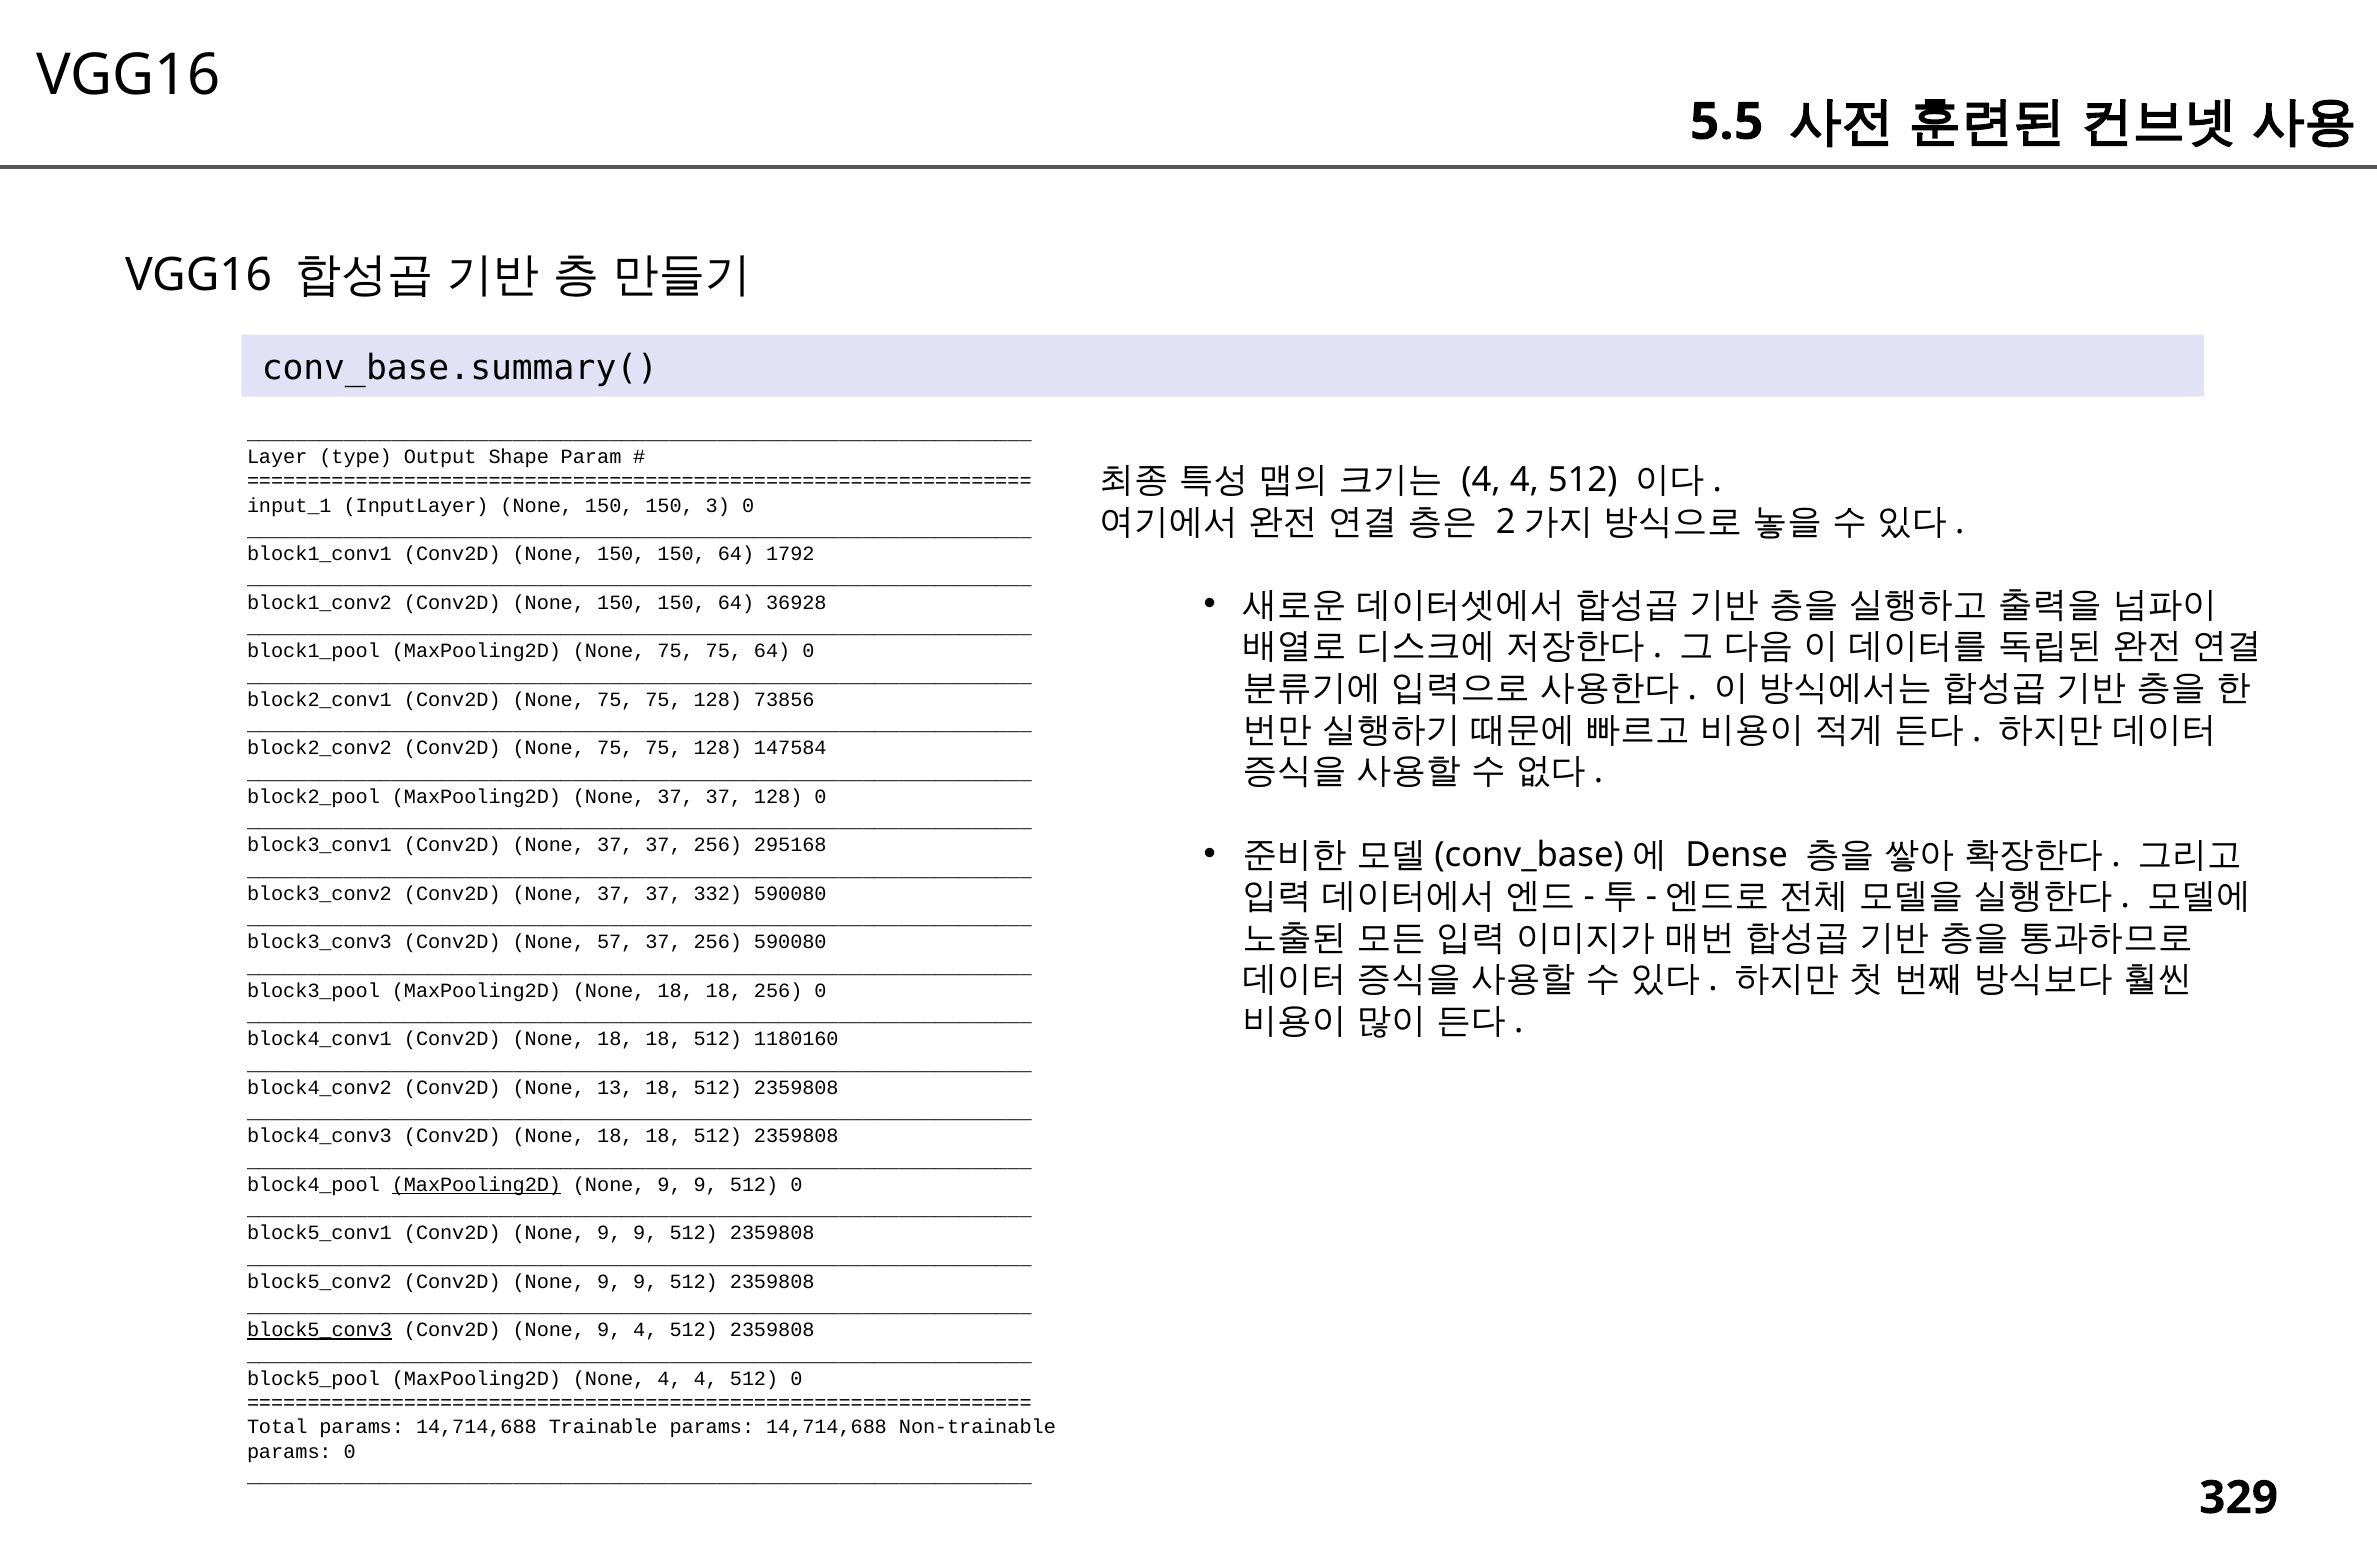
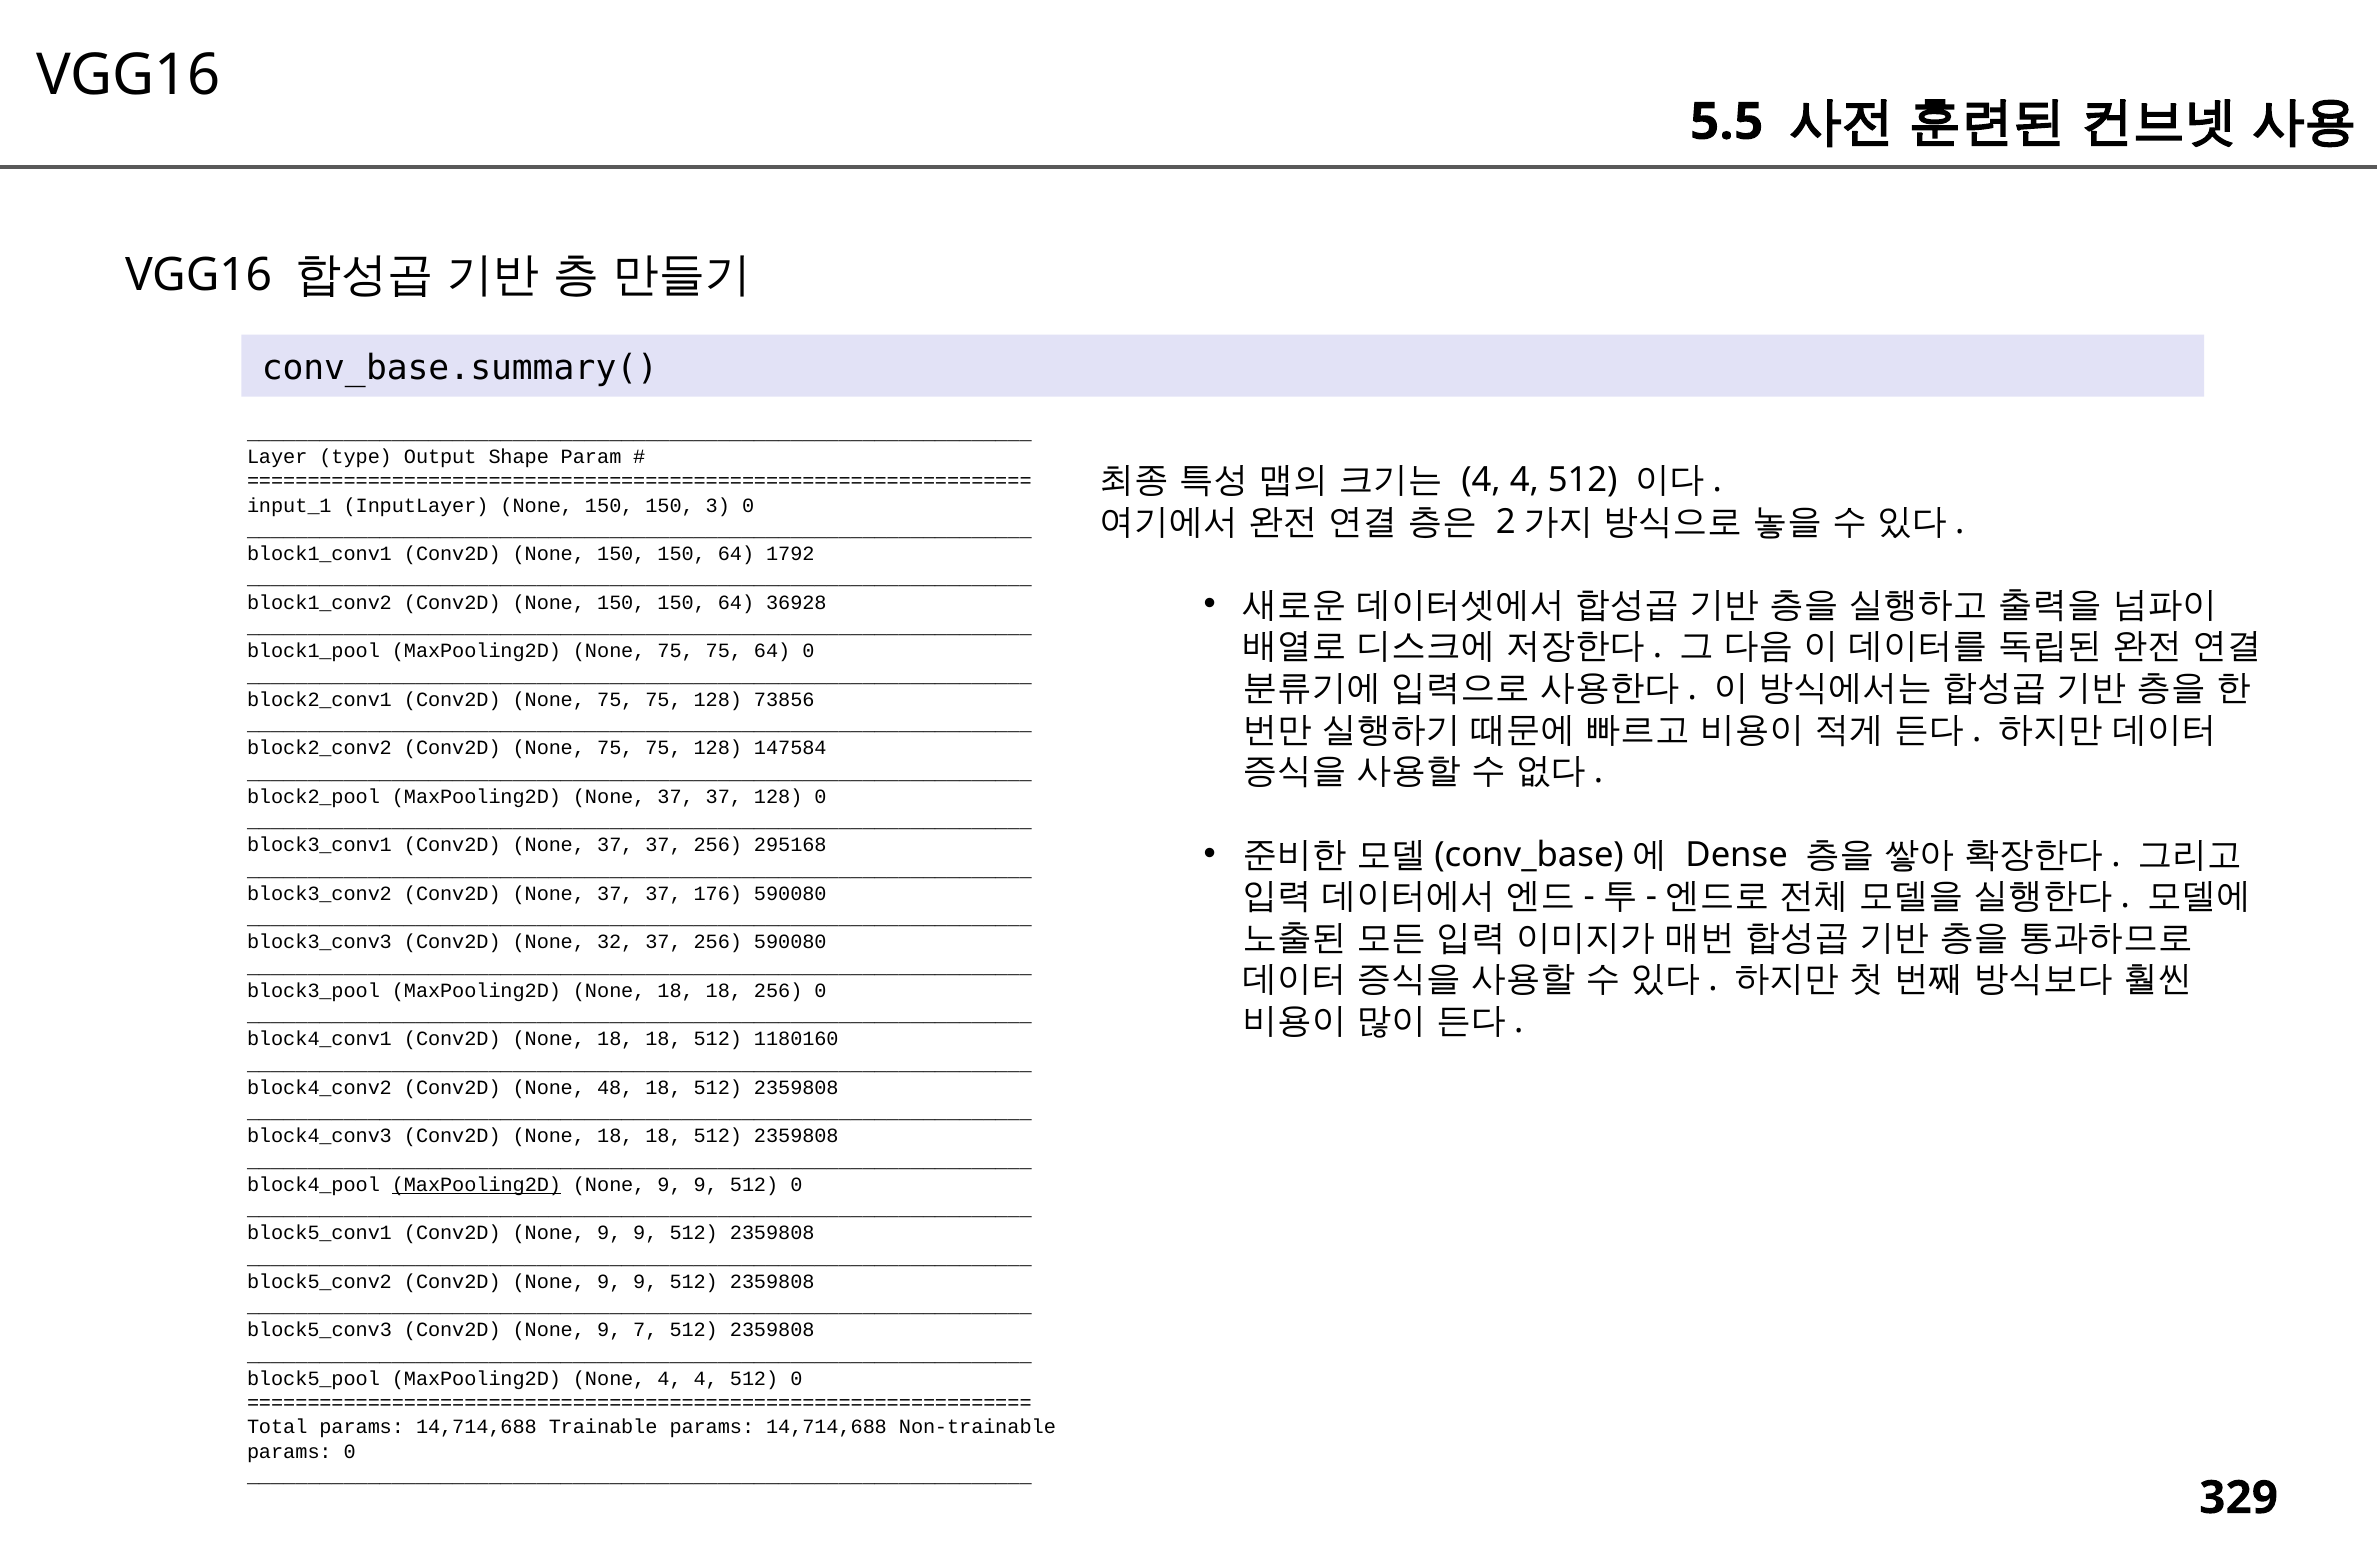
332: 332 -> 176
57: 57 -> 32
13: 13 -> 48
block5_conv3 underline: present -> none
9 4: 4 -> 7
